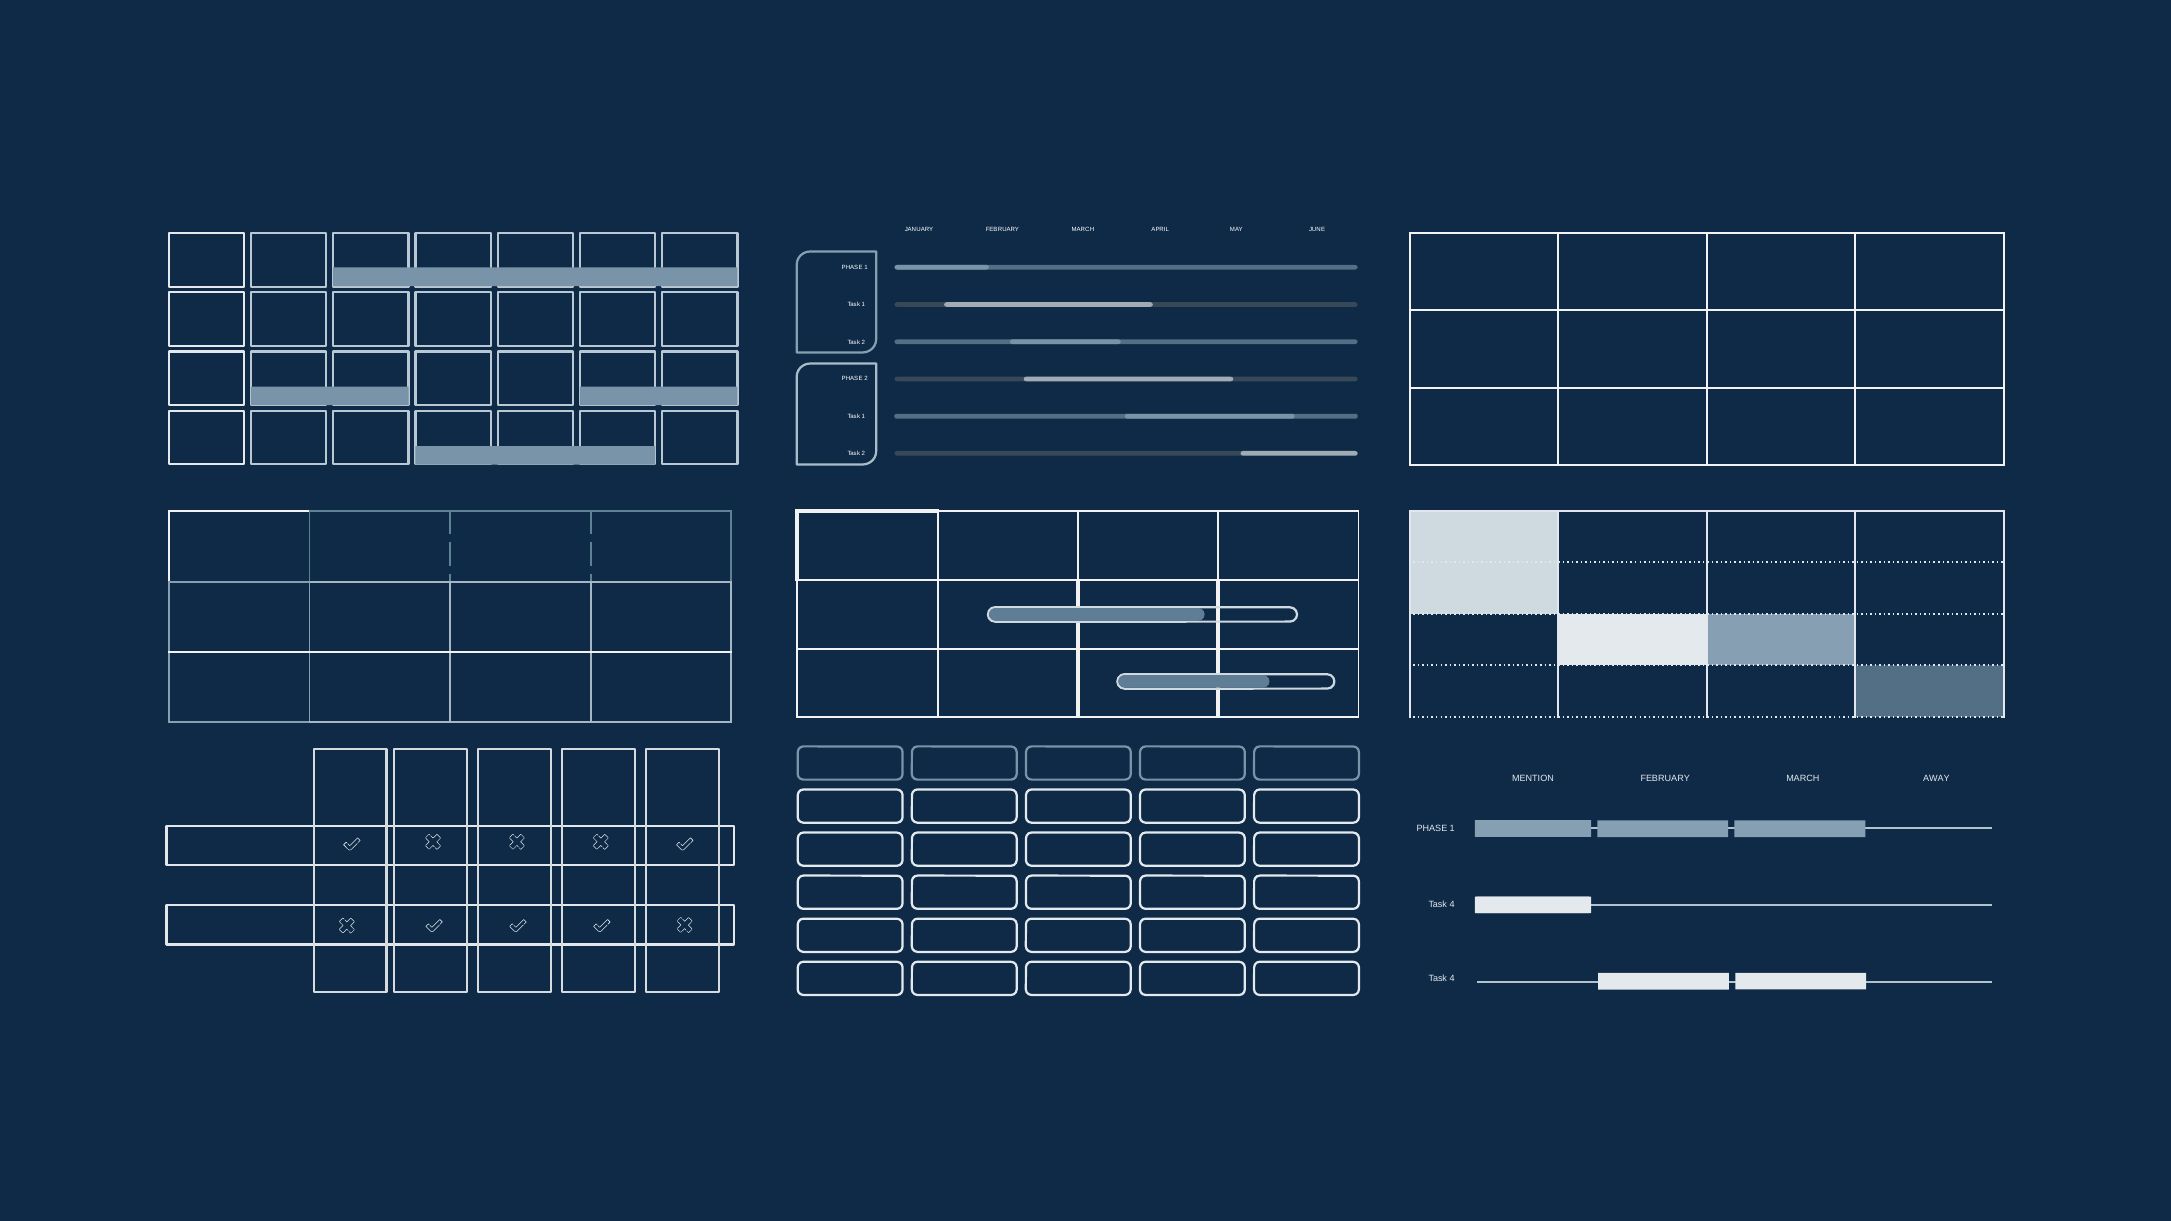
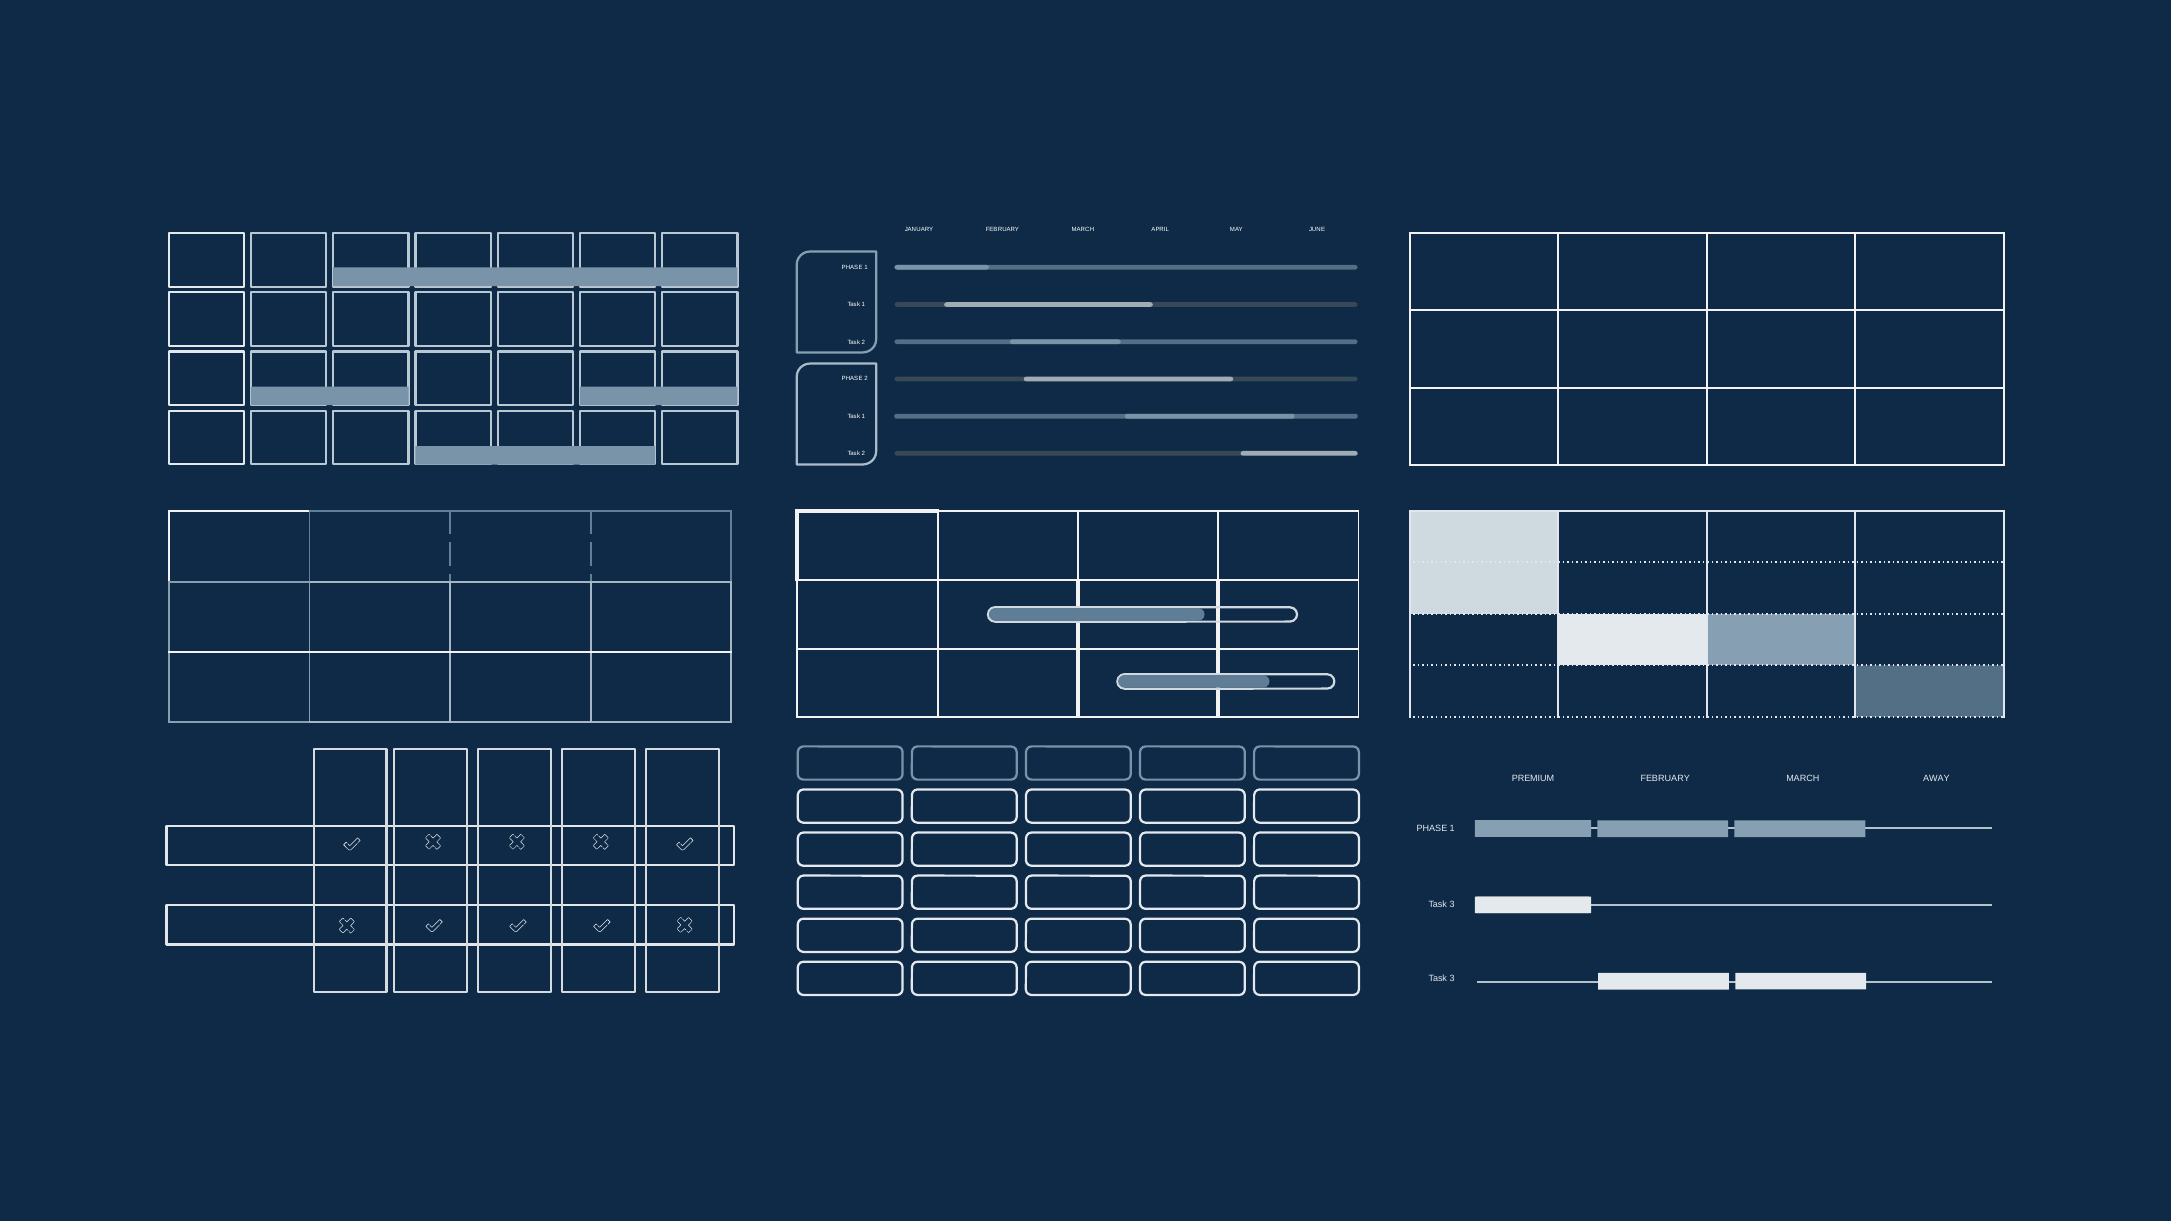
MENTION: MENTION -> PREMIUM
4 at (1452, 904): 4 -> 3
4 at (1452, 979): 4 -> 3
